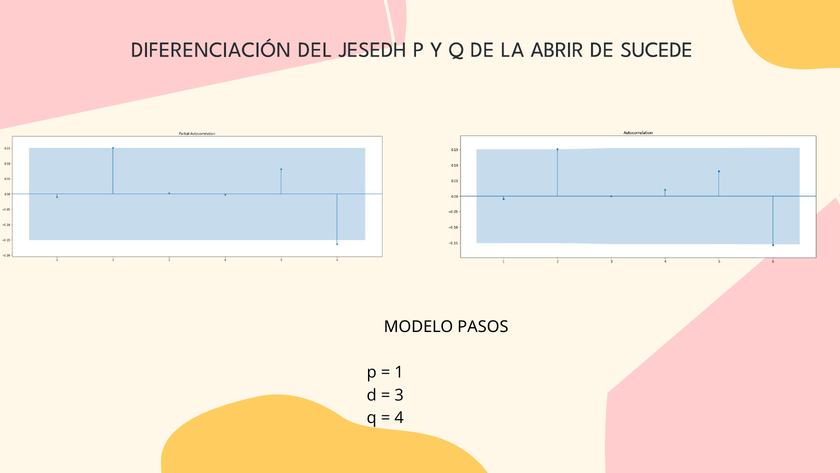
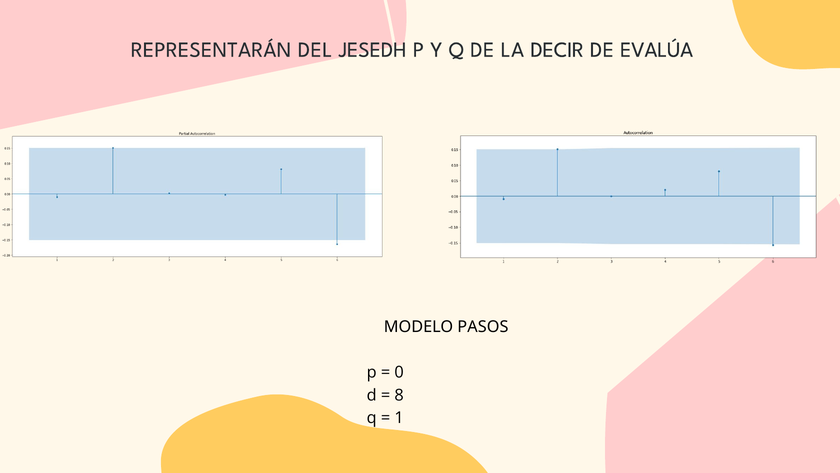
DIFERENCIACIÓN: DIFERENCIACIÓN -> REPRESENTARÁN
ABRIR: ABRIR -> DECIR
SUCEDE: SUCEDE -> EVALÚA
1: 1 -> 0
3: 3 -> 8
4: 4 -> 1
